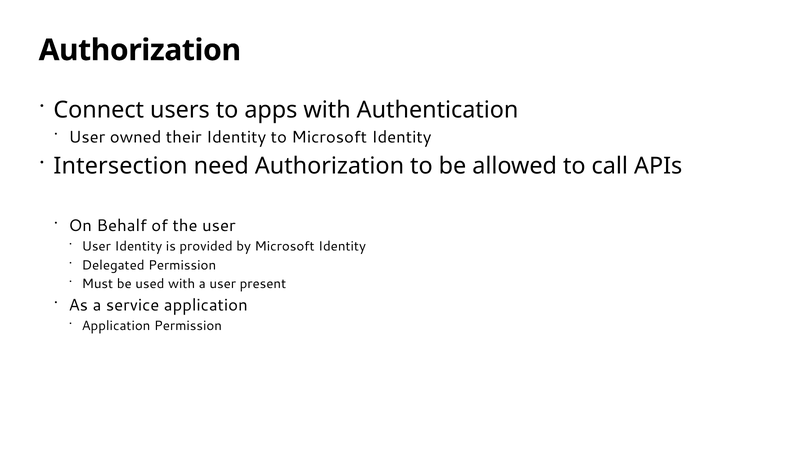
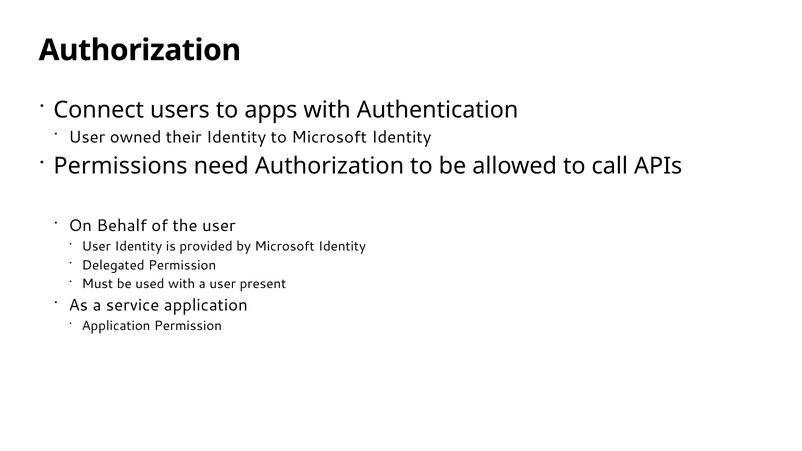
Intersection: Intersection -> Permissions
